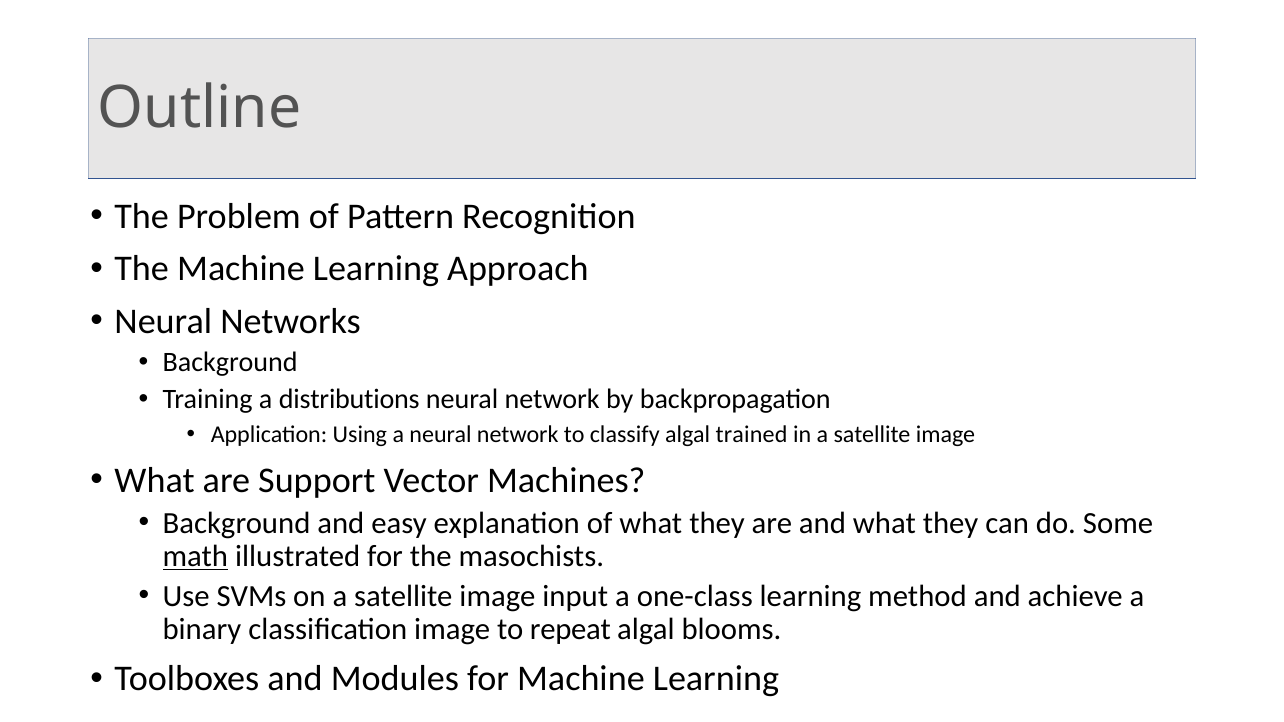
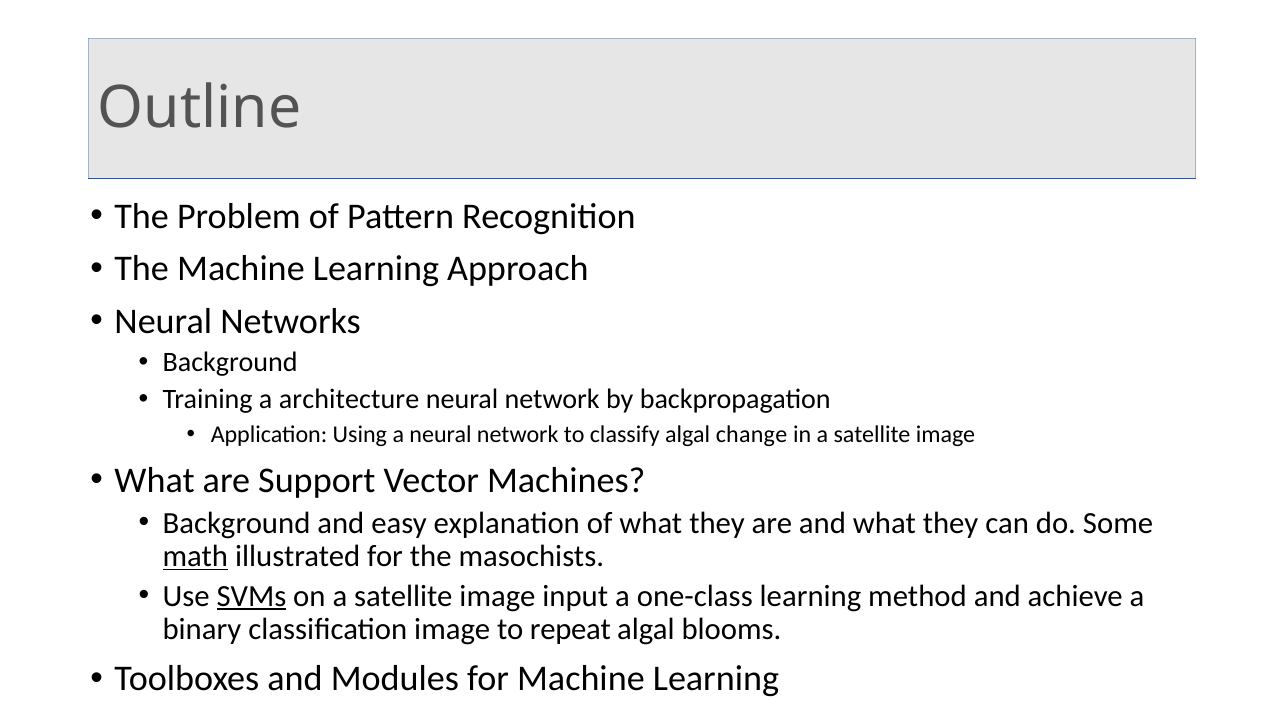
distributions: distributions -> architecture
trained: trained -> change
SVMs underline: none -> present
